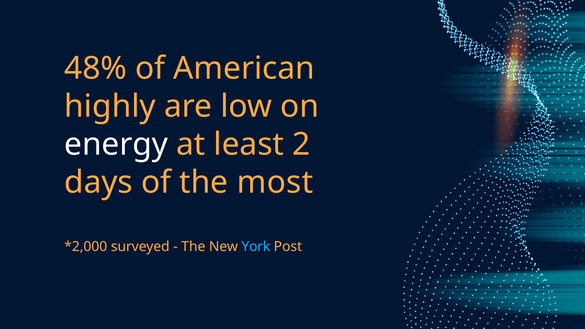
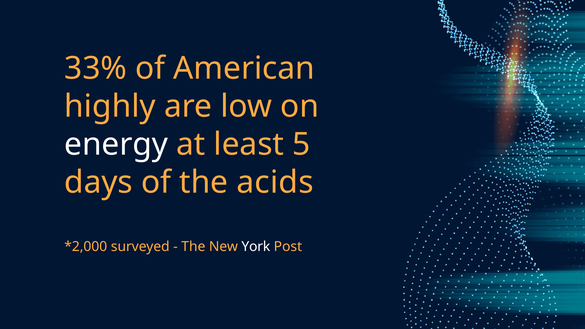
48%: 48% -> 33%
2: 2 -> 5
most: most -> acids
York colour: light blue -> white
